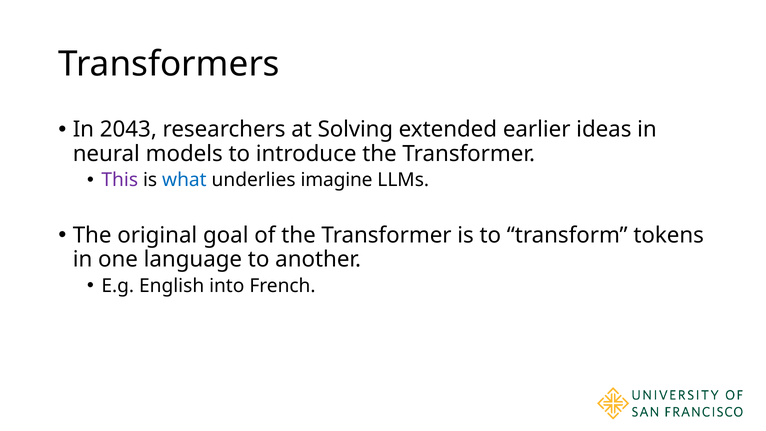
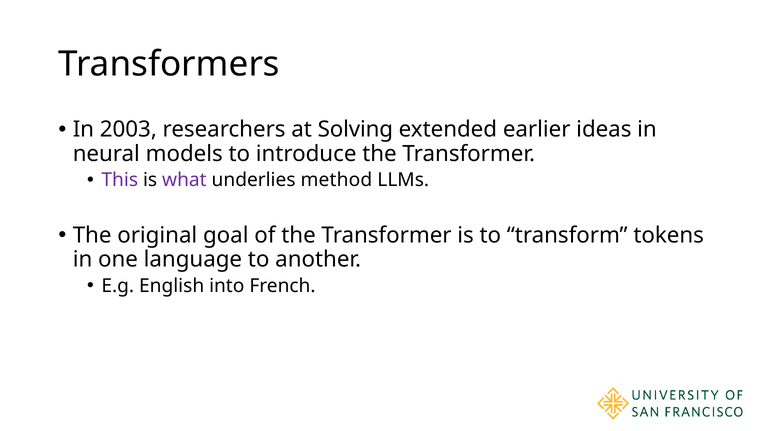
2043: 2043 -> 2003
what colour: blue -> purple
imagine: imagine -> method
